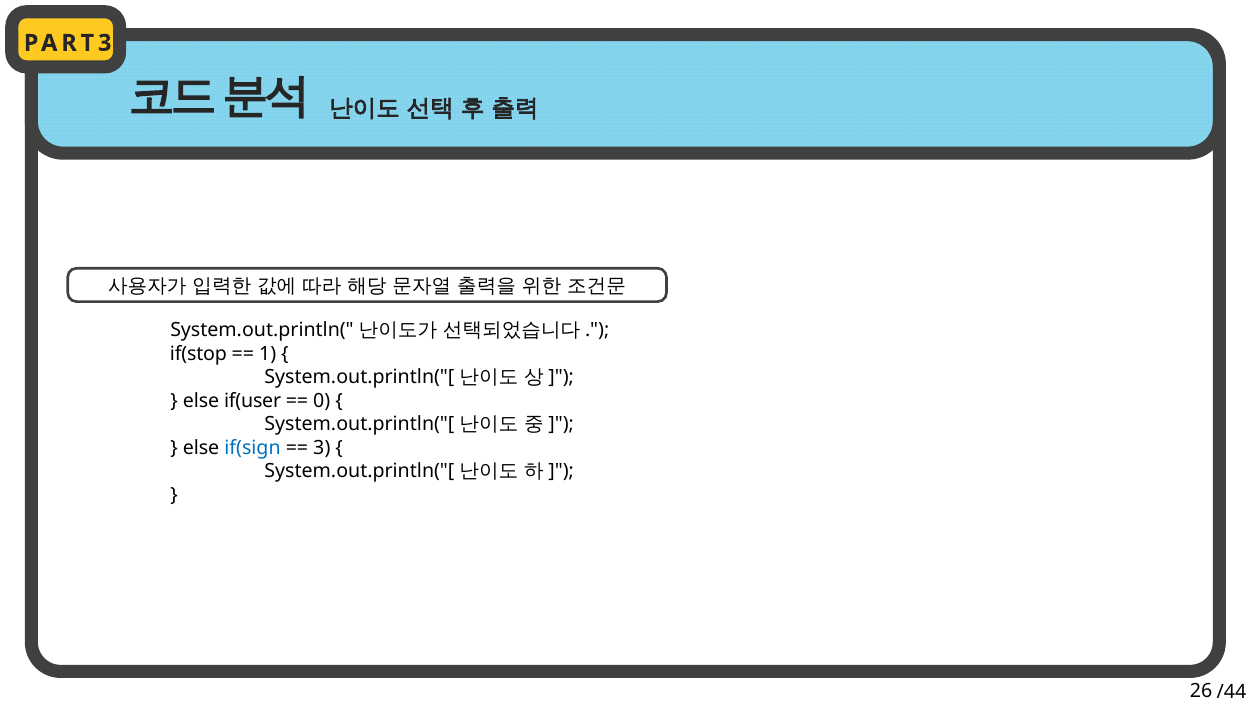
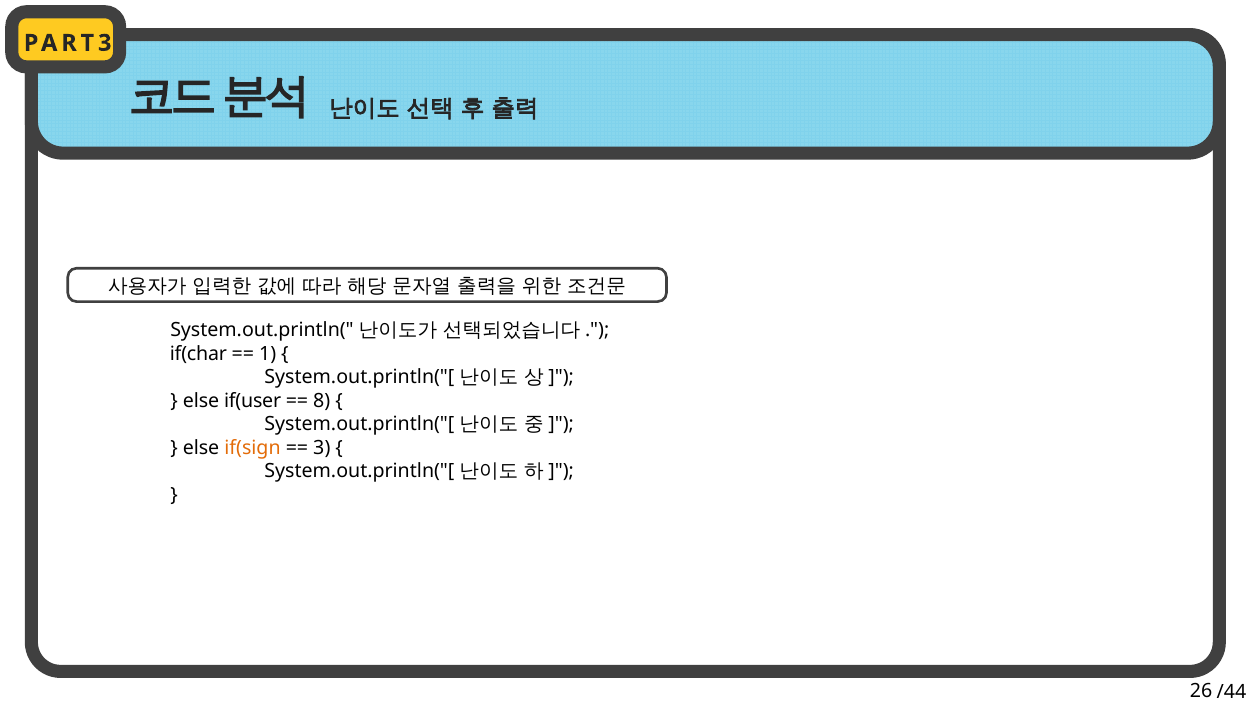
if(stop: if(stop -> if(char
0: 0 -> 8
if(sign colour: blue -> orange
